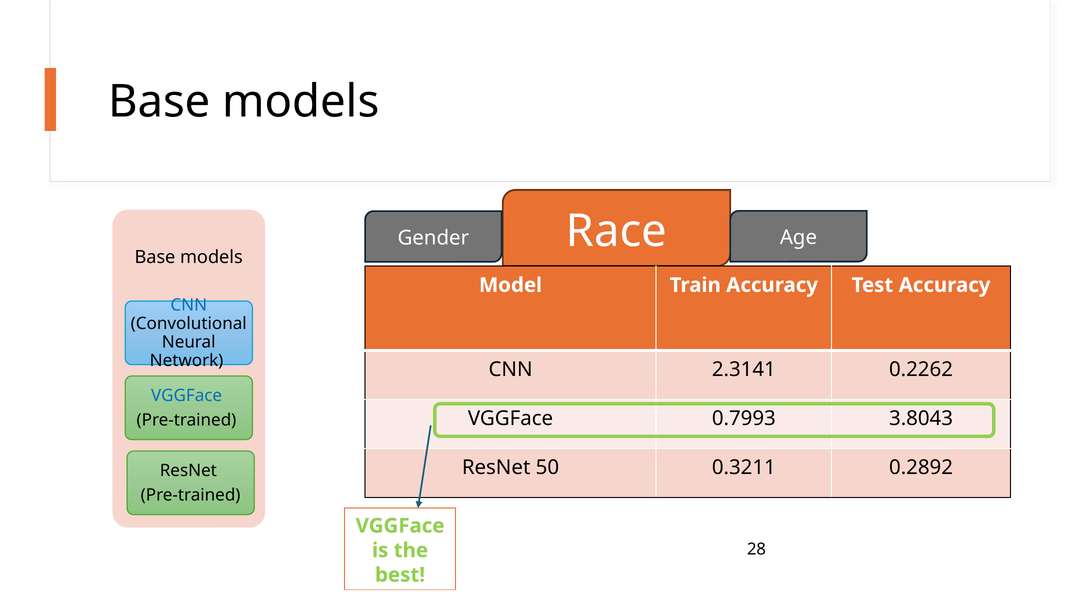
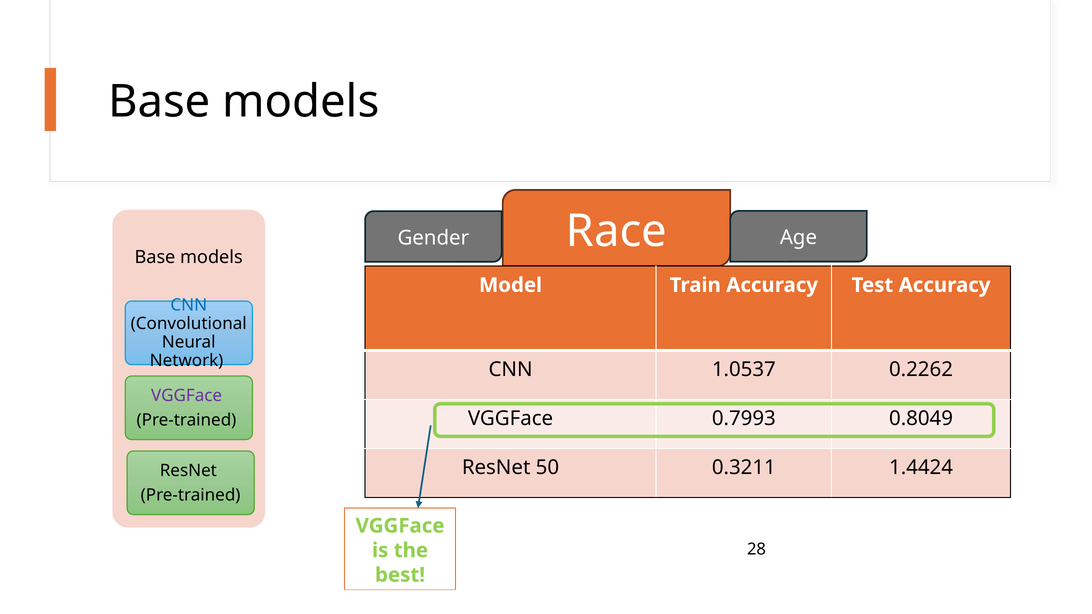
2.3141: 2.3141 -> 1.0537
VGGFace at (187, 396) colour: blue -> purple
3.8043: 3.8043 -> 0.8049
0.2892: 0.2892 -> 1.4424
